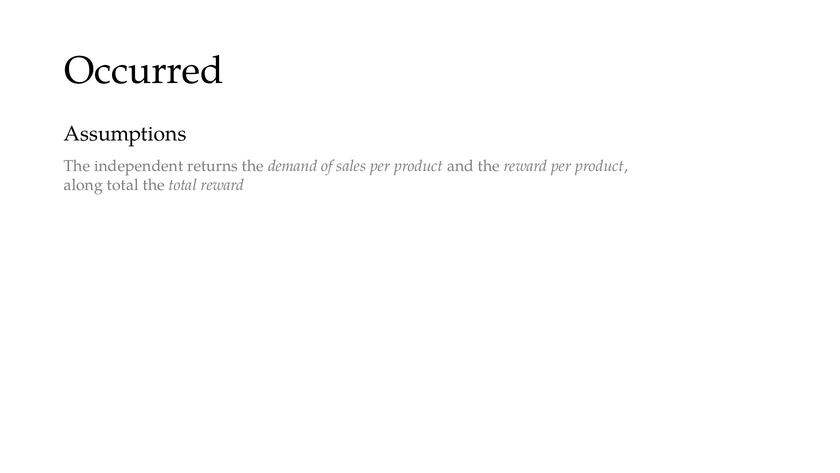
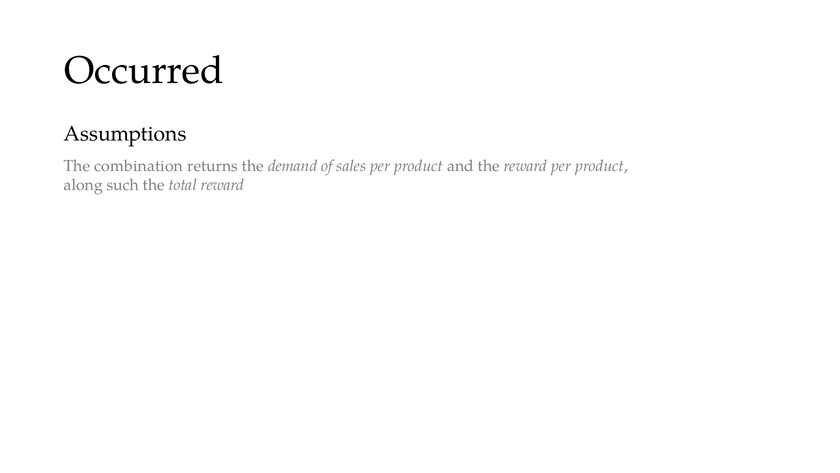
independent: independent -> combination
along total: total -> such
